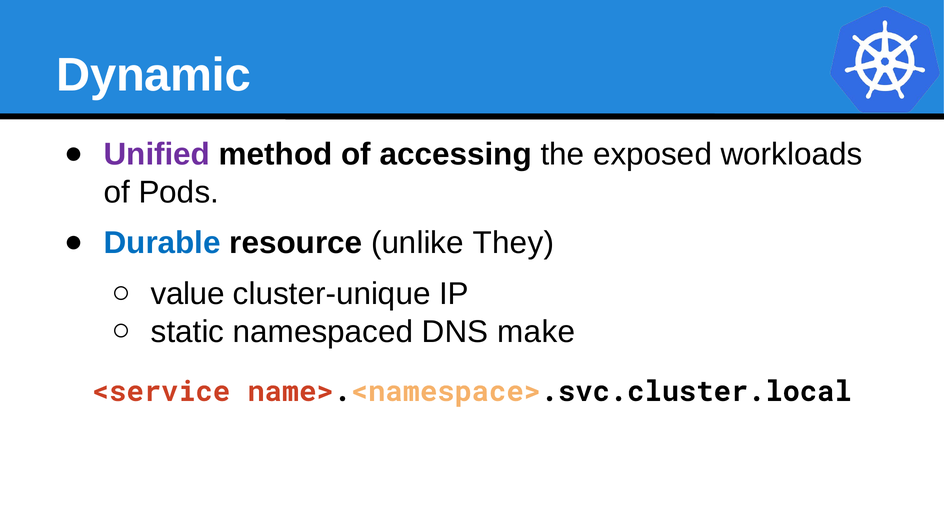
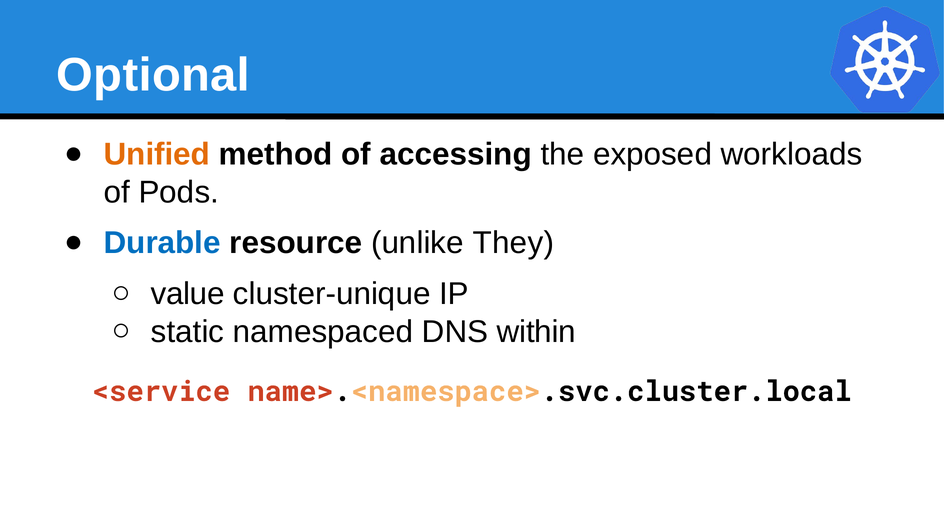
Dynamic: Dynamic -> Optional
Unified colour: purple -> orange
make: make -> within
